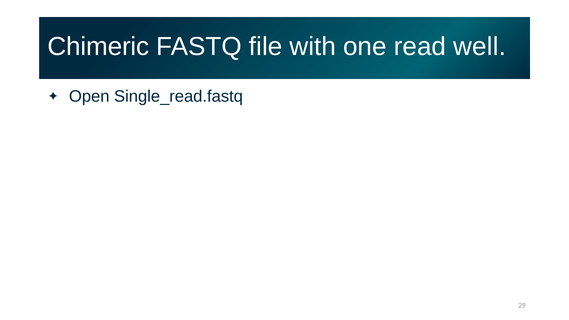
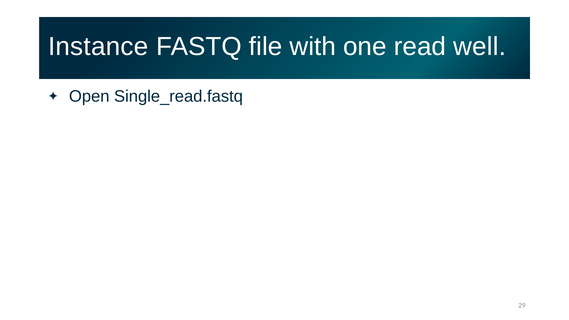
Chimeric: Chimeric -> Instance
